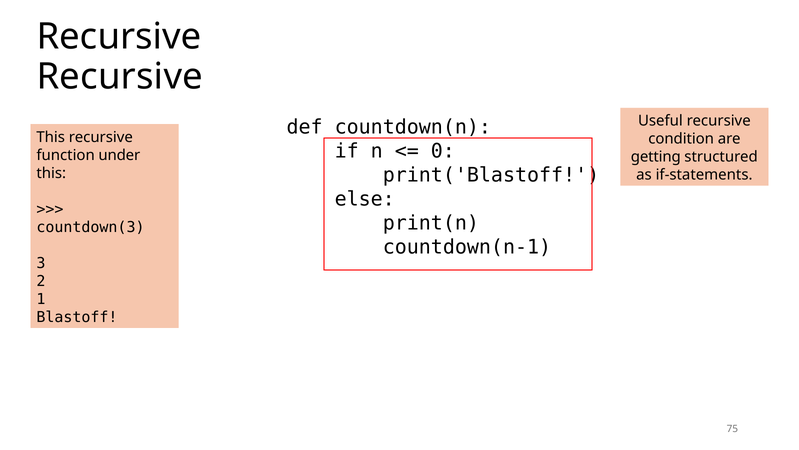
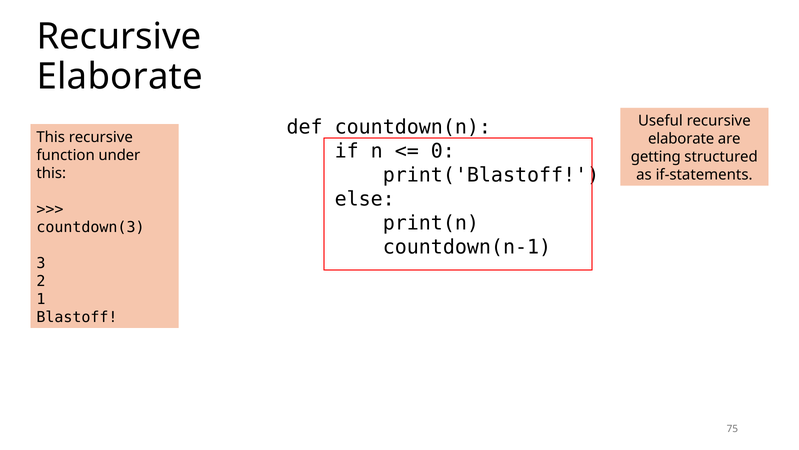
Recursive at (120, 76): Recursive -> Elaborate
condition at (681, 139): condition -> elaborate
